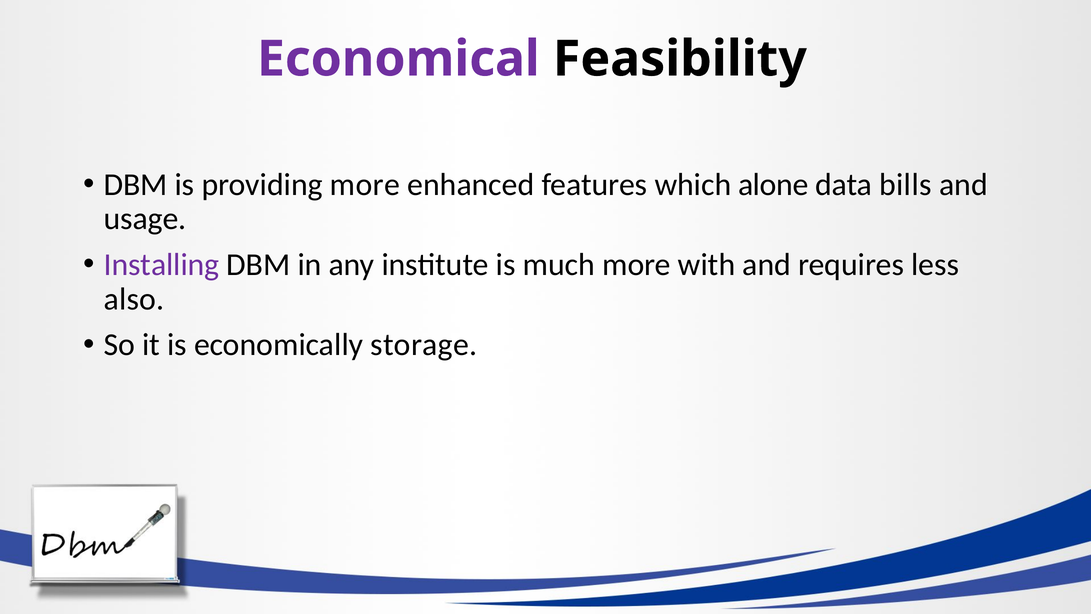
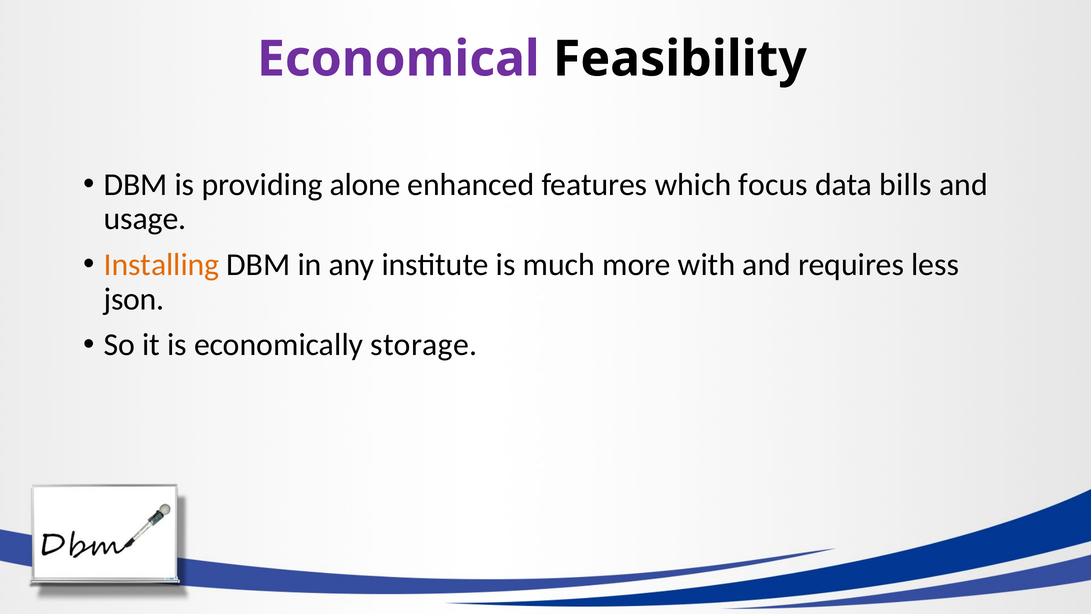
providing more: more -> alone
alone: alone -> focus
Installing colour: purple -> orange
also: also -> json
